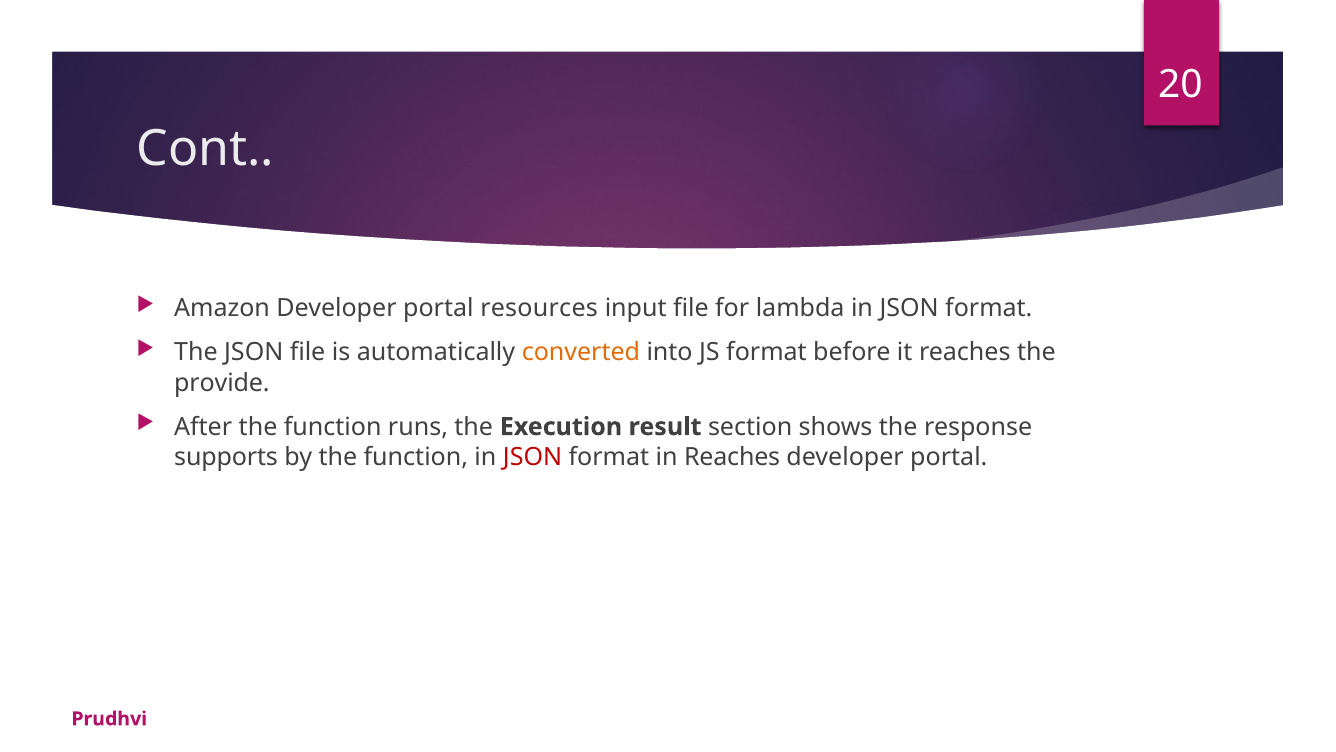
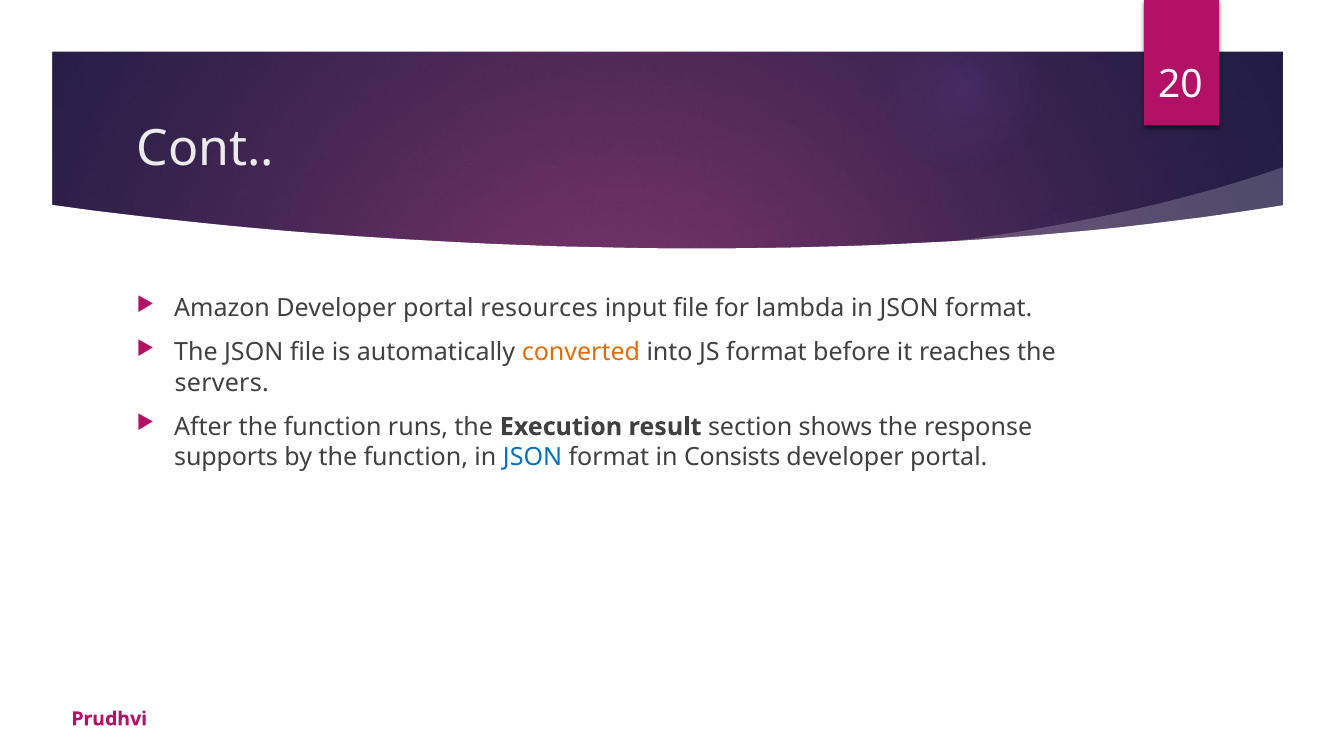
provide: provide -> servers
JSON at (533, 457) colour: red -> blue
in Reaches: Reaches -> Consists
